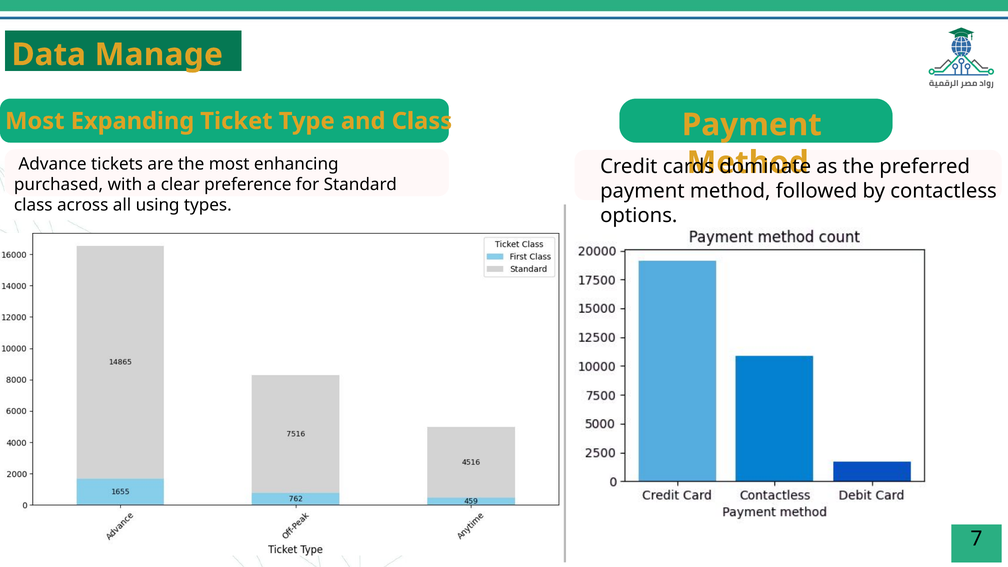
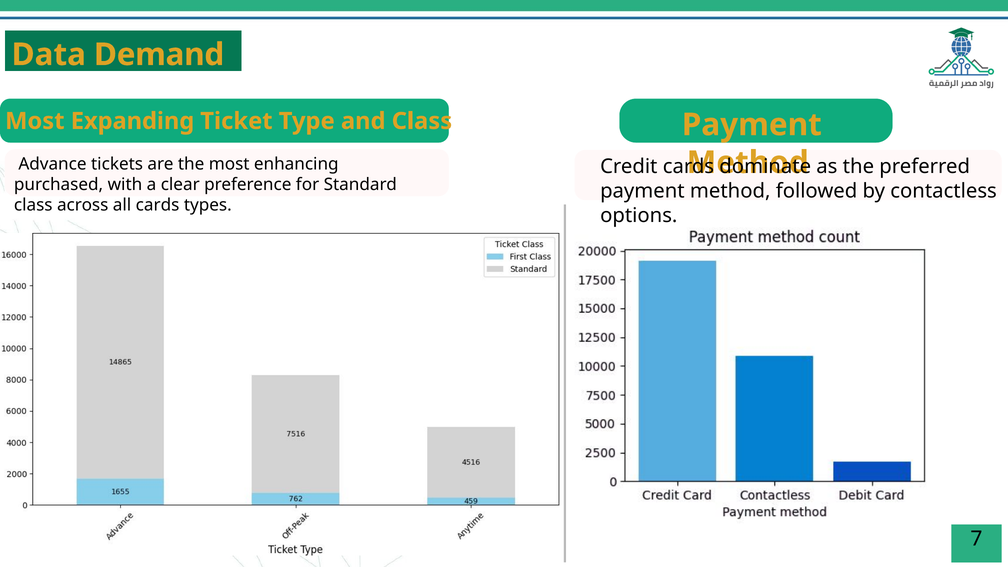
Manage: Manage -> Demand
all using: using -> cards
